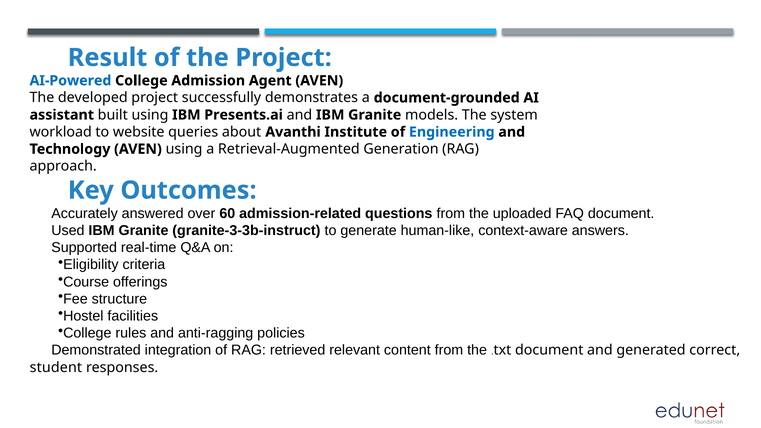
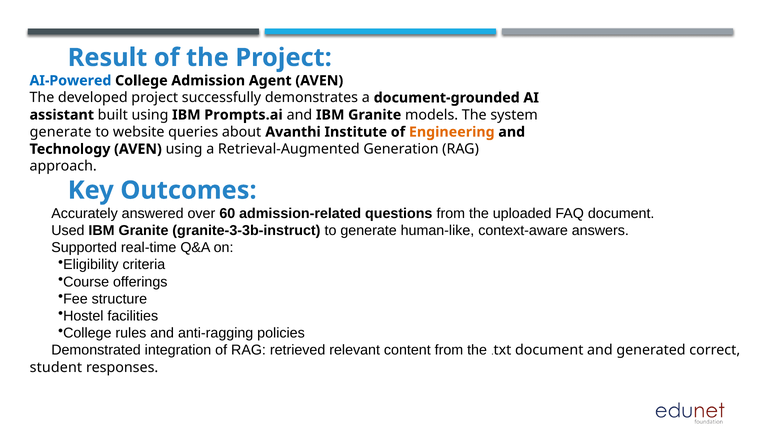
Presents.ai: Presents.ai -> Prompts.ai
workload at (61, 132): workload -> generate
Engineering colour: blue -> orange
